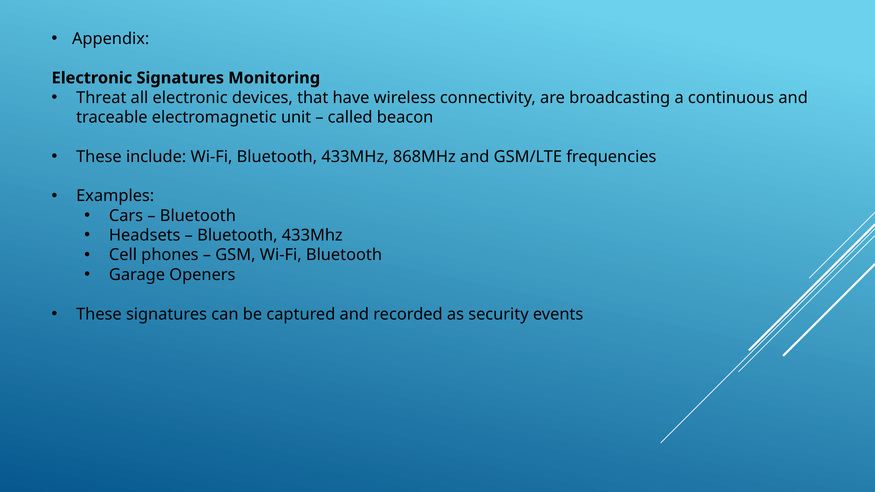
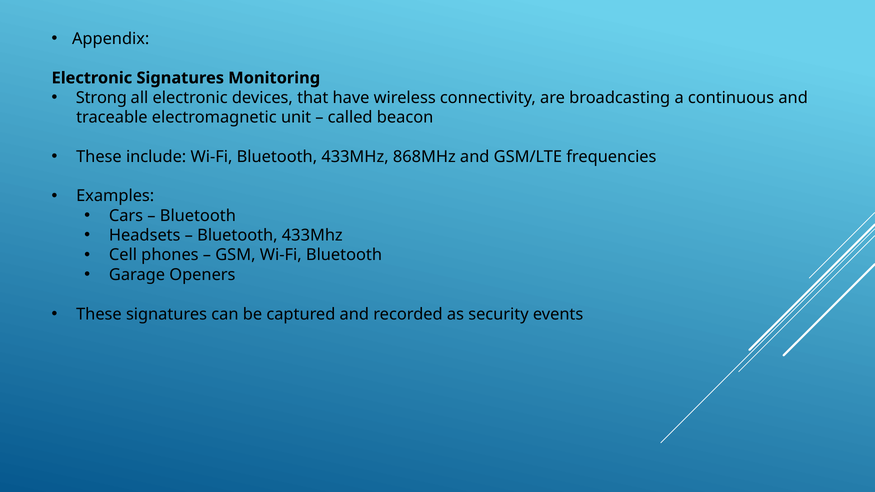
Threat: Threat -> Strong
